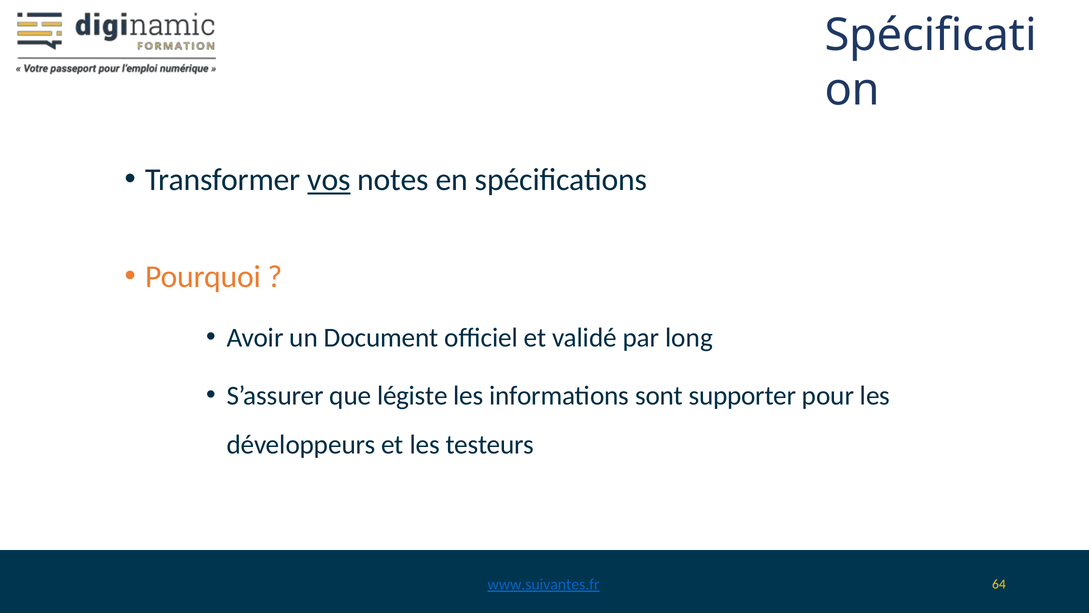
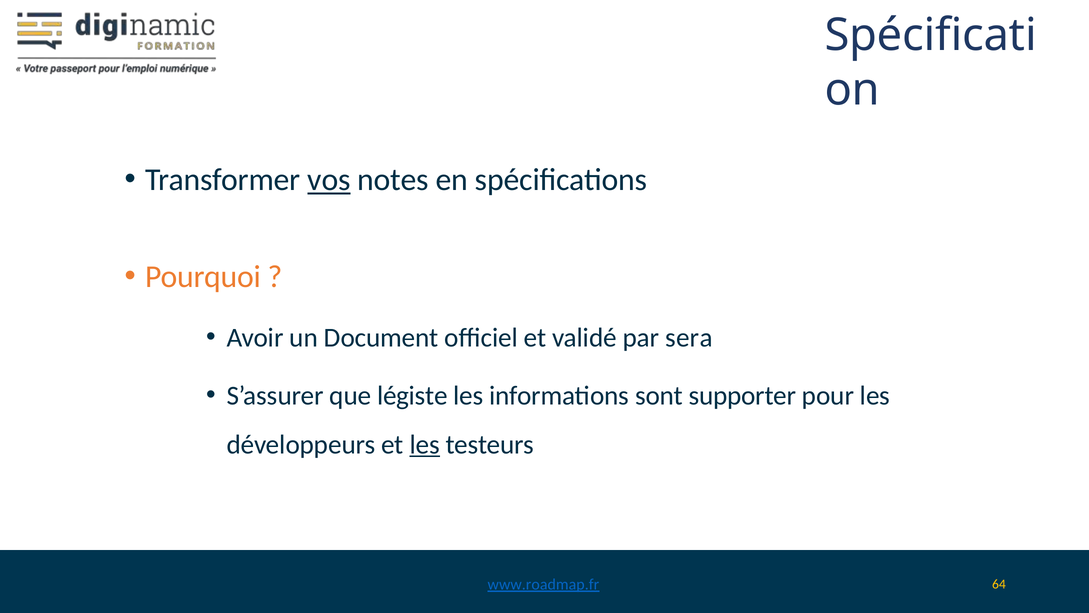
long: long -> sera
les at (425, 444) underline: none -> present
www.suivantes.fr: www.suivantes.fr -> www.roadmap.fr
